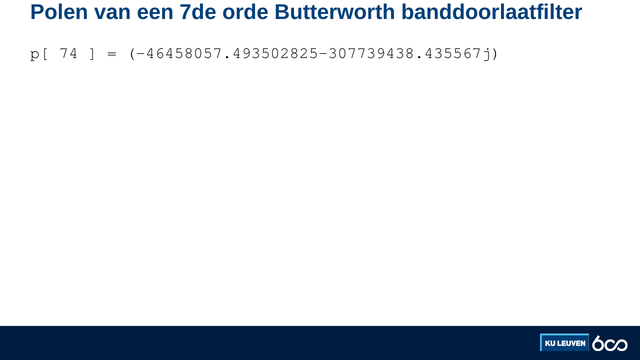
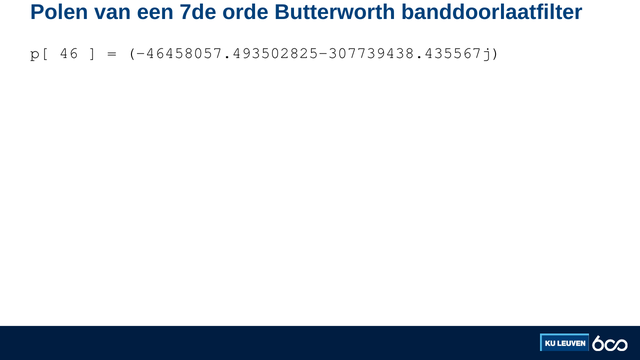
74: 74 -> 46
